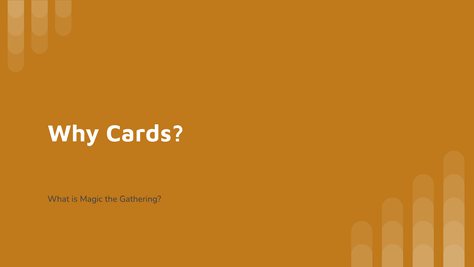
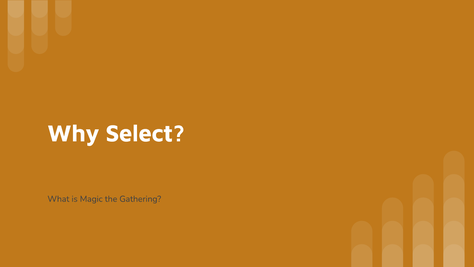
Cards: Cards -> Select
